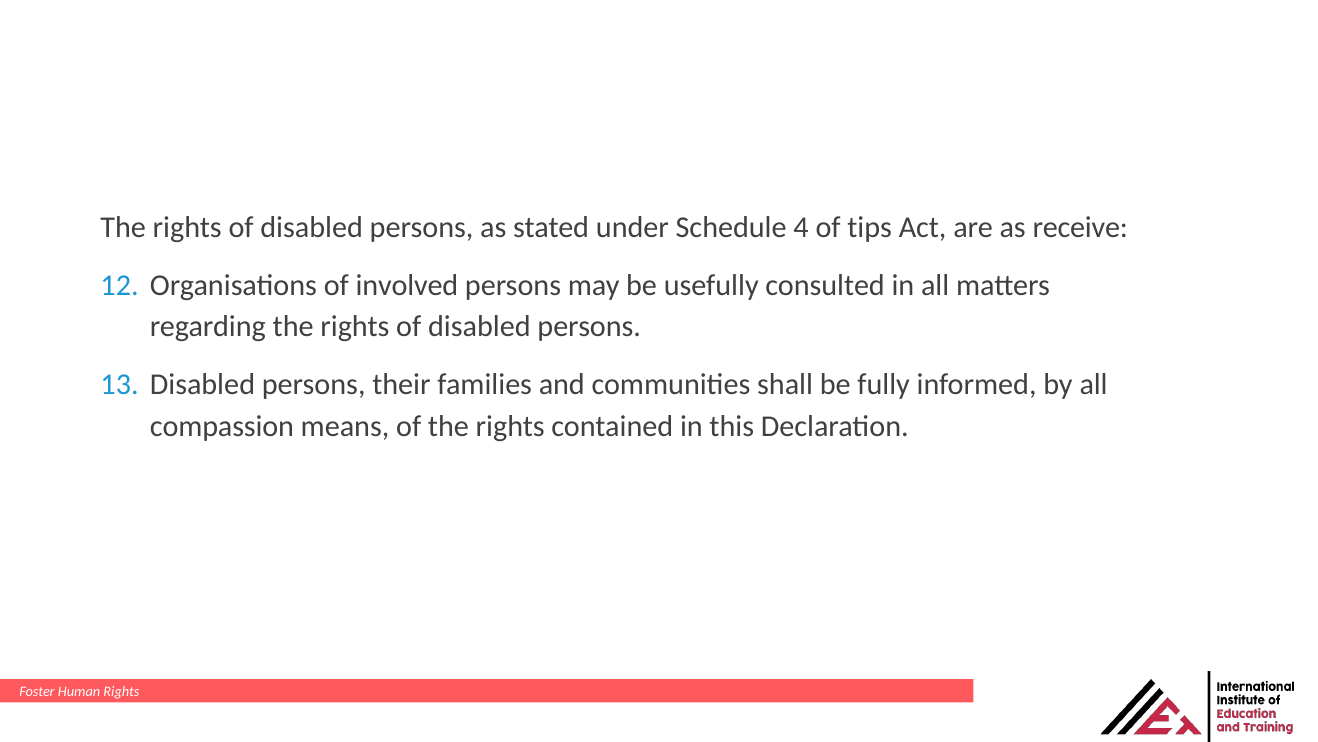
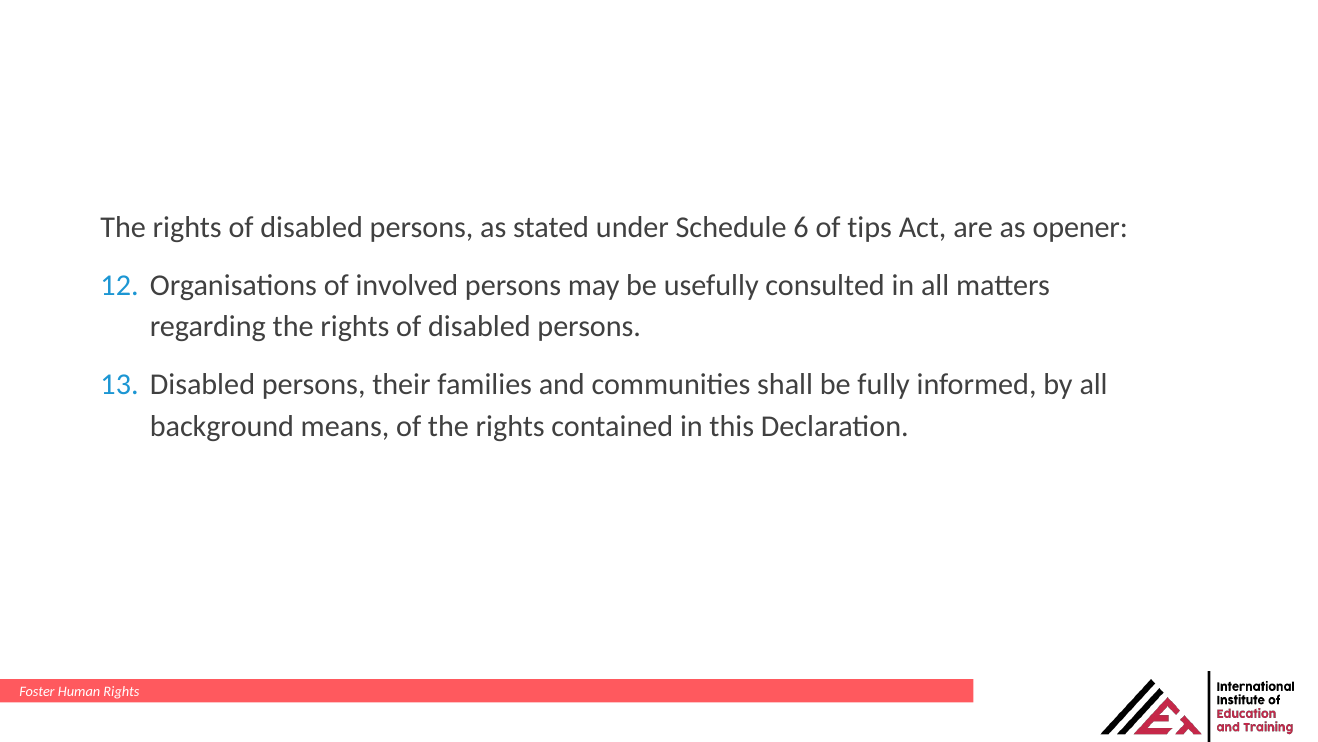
4: 4 -> 6
receive: receive -> opener
compassion: compassion -> background
